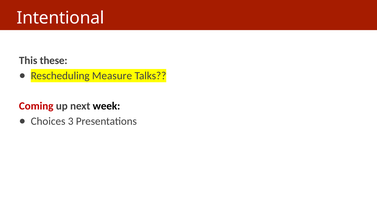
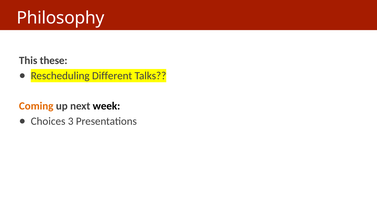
Intentional: Intentional -> Philosophy
Measure: Measure -> Different
Coming colour: red -> orange
